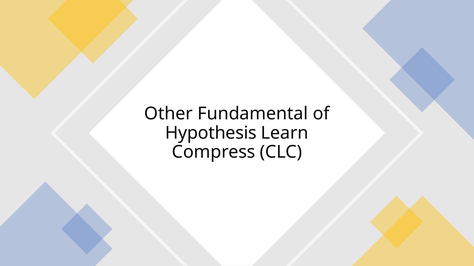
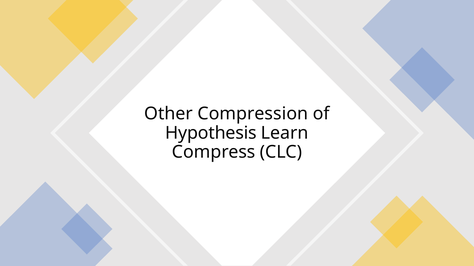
Fundamental: Fundamental -> Compression
